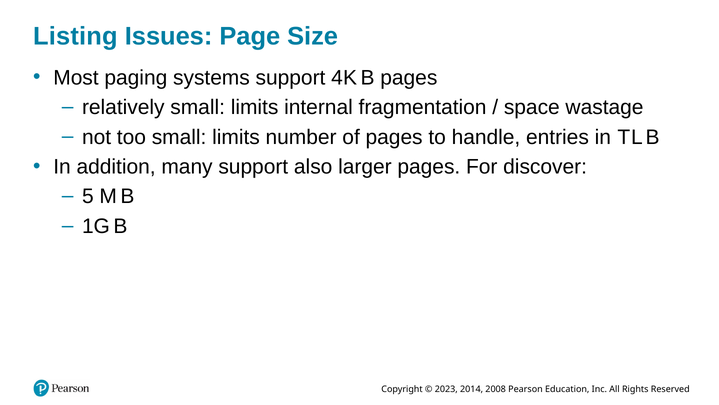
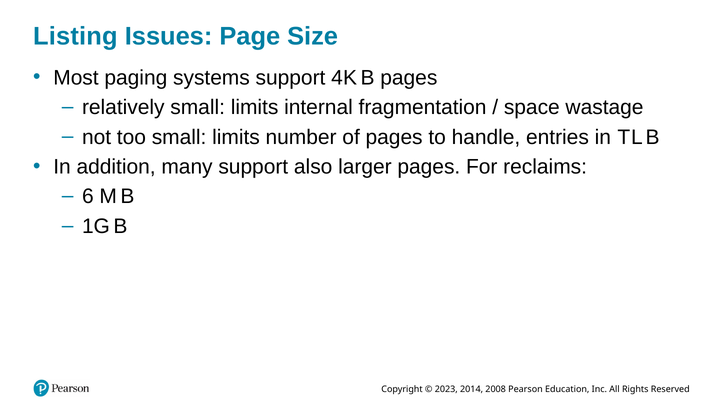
discover: discover -> reclaims
5: 5 -> 6
